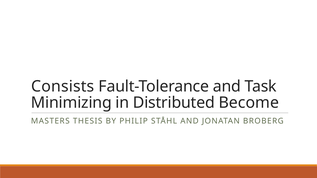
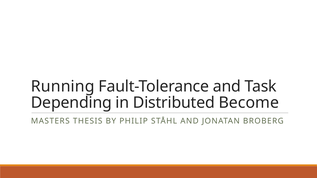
Consists: Consists -> Running
Minimizing: Minimizing -> Depending
